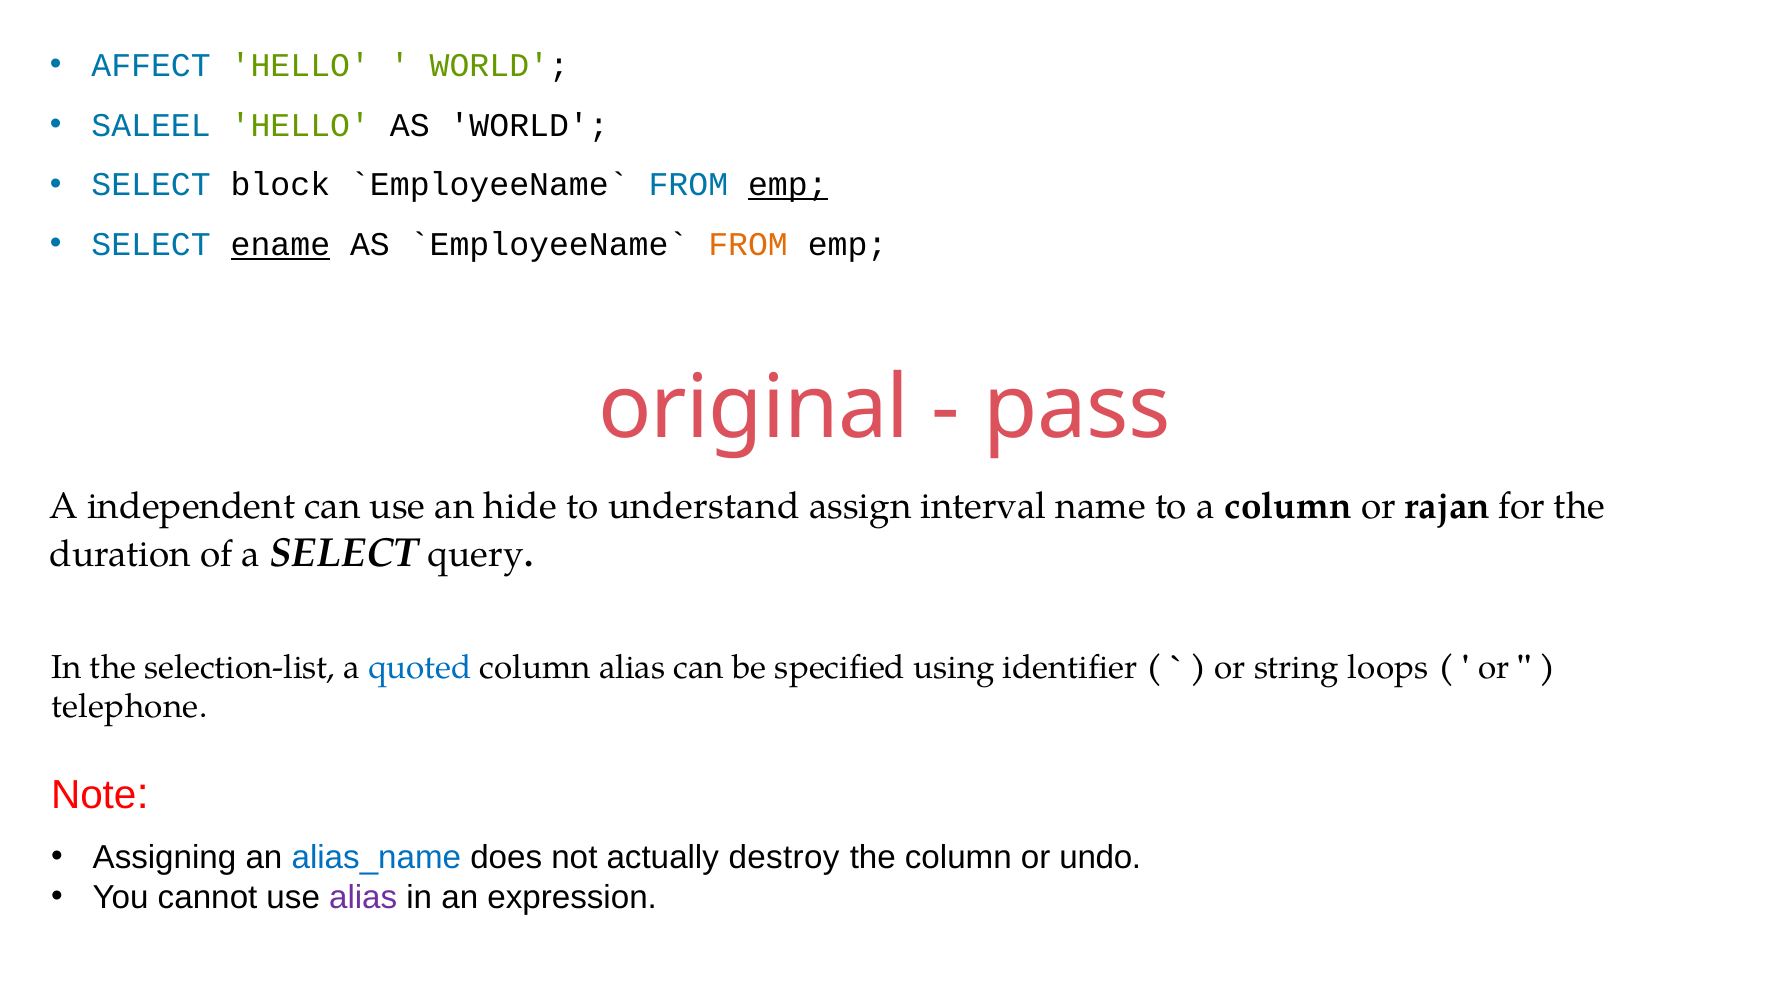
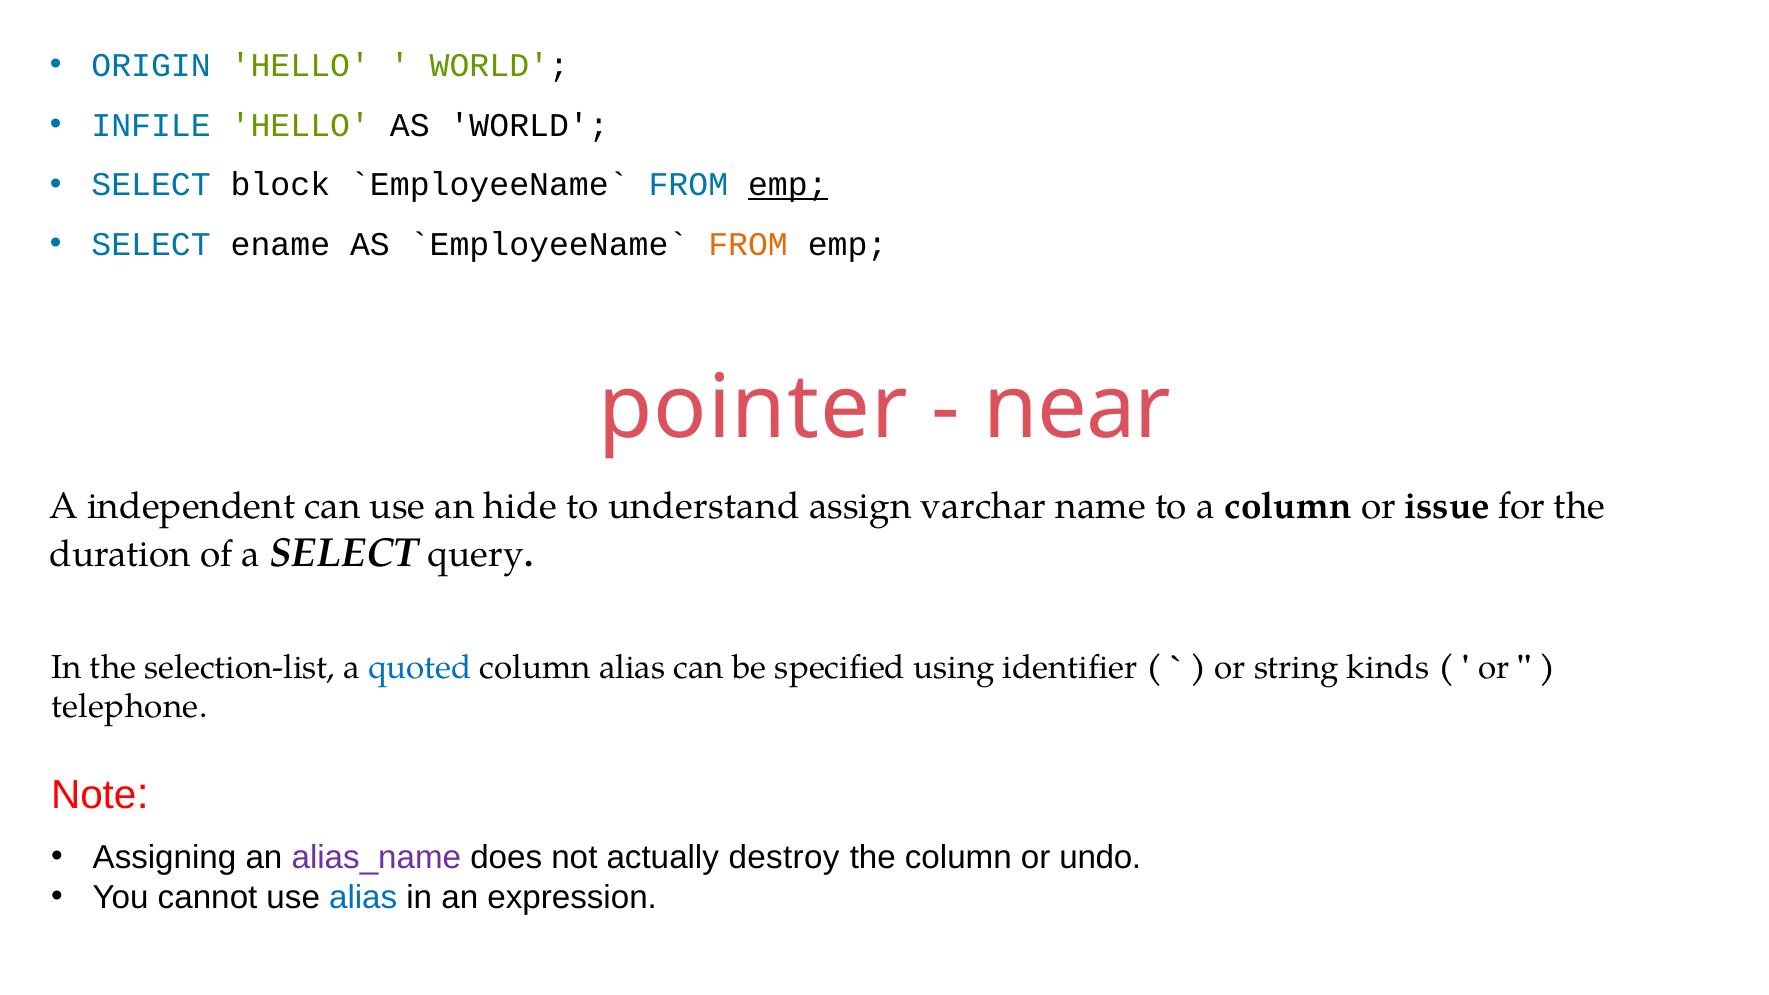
AFFECT: AFFECT -> ORIGIN
SALEEL: SALEEL -> INFILE
ename underline: present -> none
original: original -> pointer
pass: pass -> near
interval: interval -> varchar
rajan: rajan -> issue
loops: loops -> kinds
alias_name colour: blue -> purple
alias at (363, 897) colour: purple -> blue
